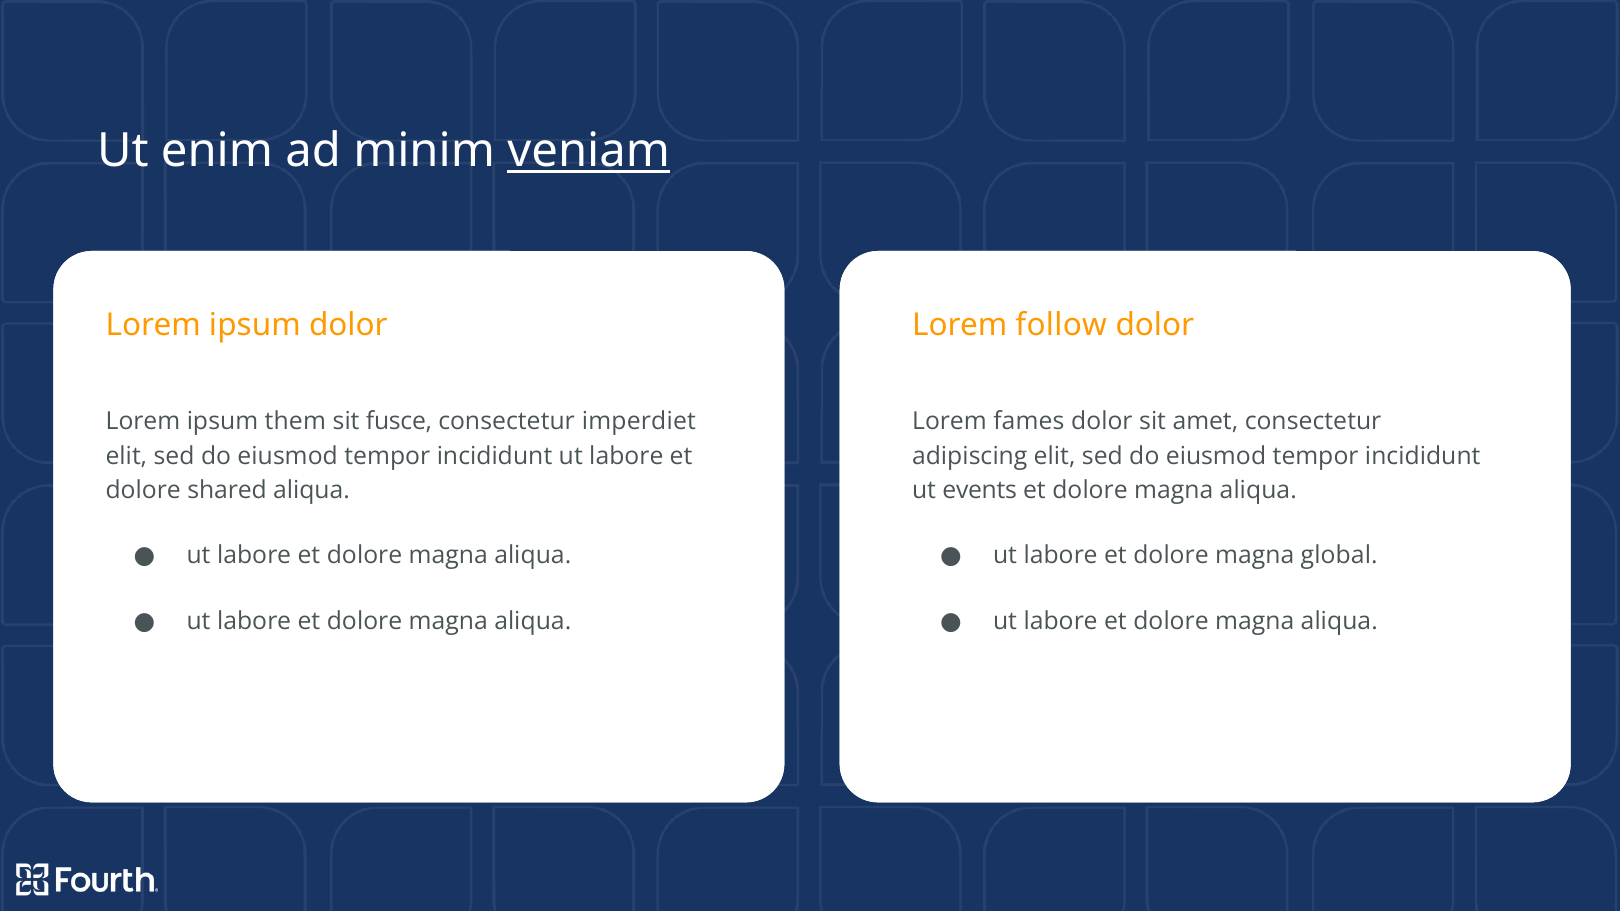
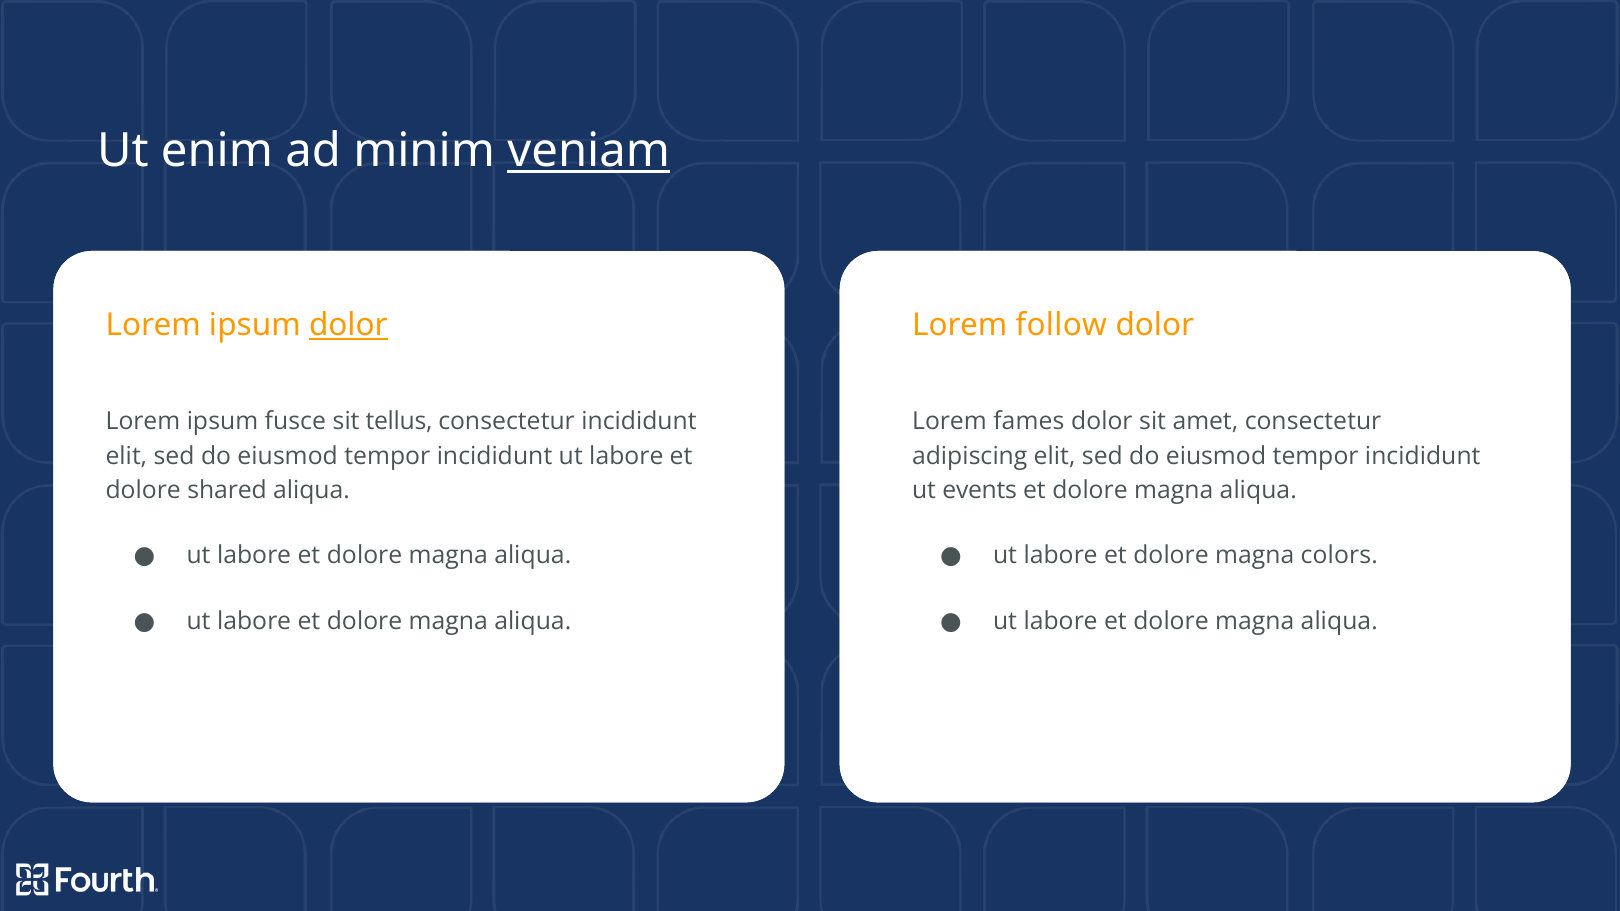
dolor at (348, 326) underline: none -> present
them: them -> fusce
fusce: fusce -> tellus
consectetur imperdiet: imperdiet -> incididunt
global: global -> colors
